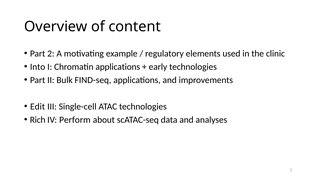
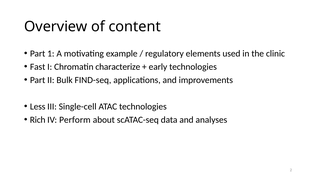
Part 2: 2 -> 1
Into: Into -> Fast
Chromatin applications: applications -> characterize
Edit: Edit -> Less
